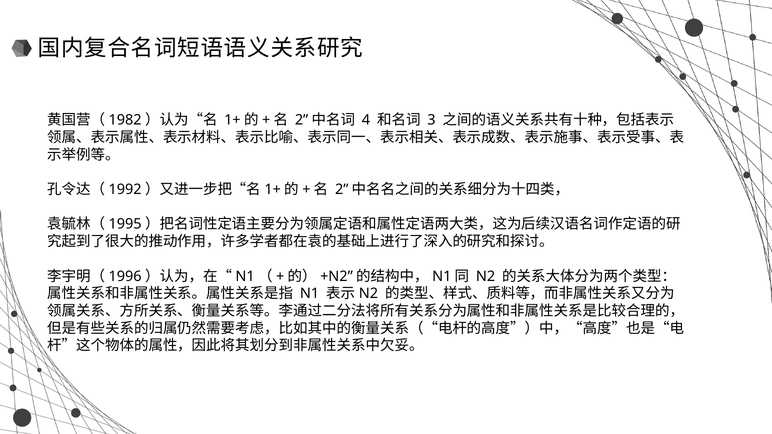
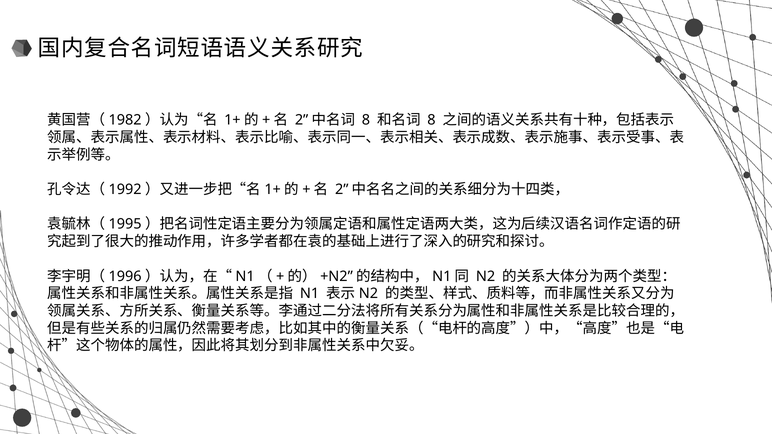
4 at (366, 120): 4 -> 8
3 at (431, 120): 3 -> 8
